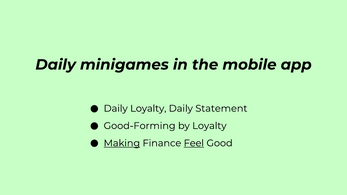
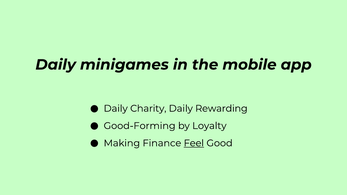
Daily Loyalty: Loyalty -> Charity
Statement: Statement -> Rewarding
Making underline: present -> none
